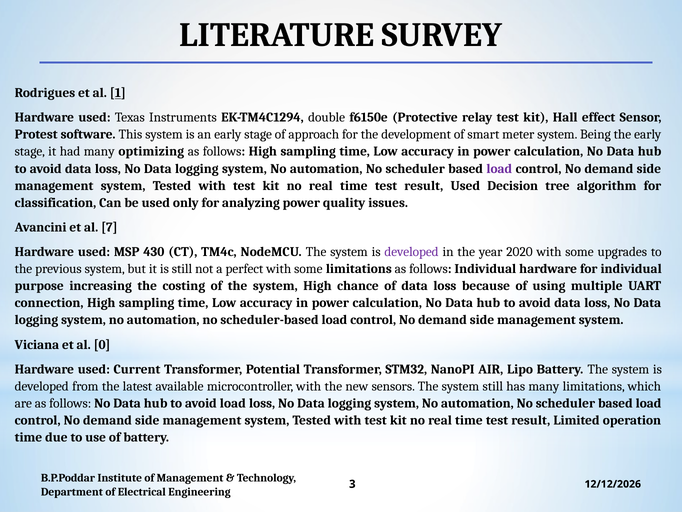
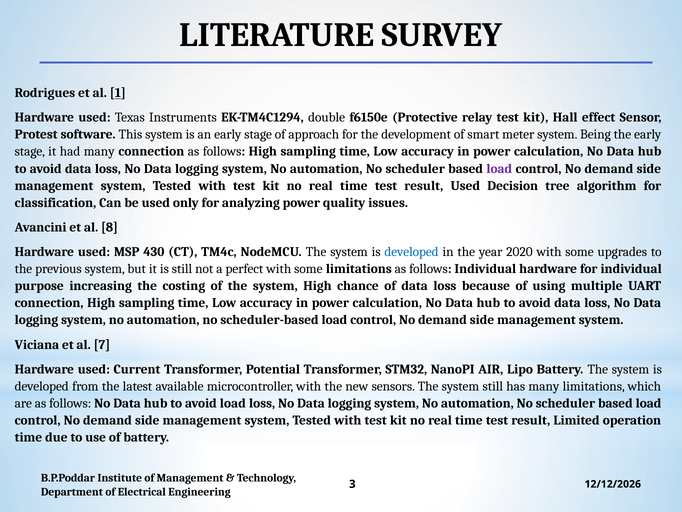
many optimizing: optimizing -> connection
7: 7 -> 8
developed at (412, 252) colour: purple -> blue
0: 0 -> 7
